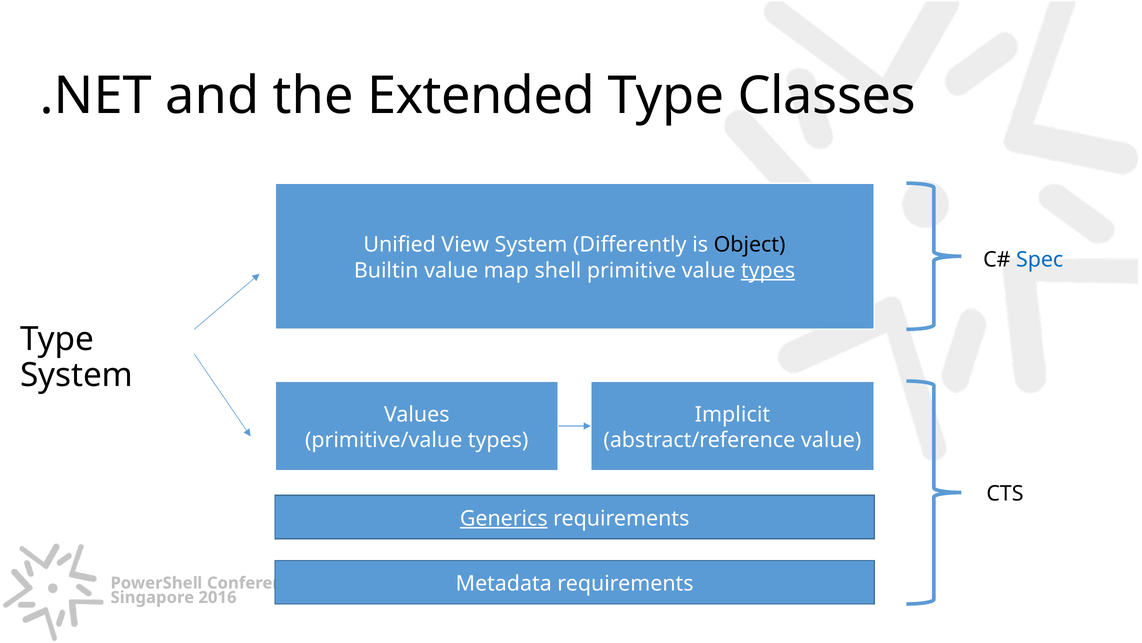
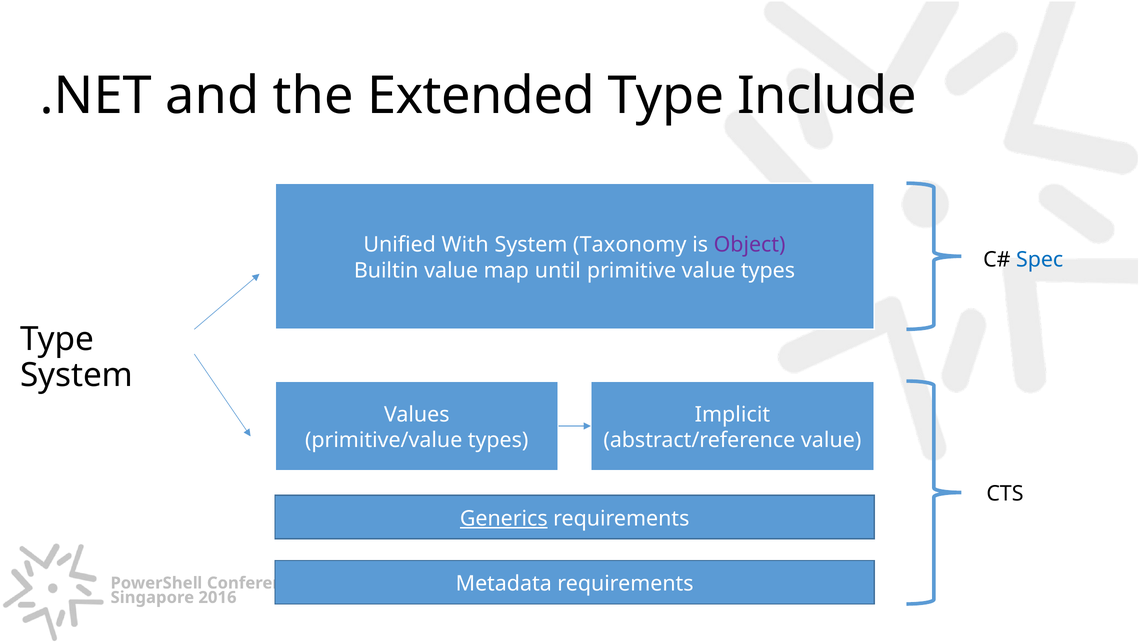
Classes: Classes -> Include
View: View -> With
Differently: Differently -> Taxonomy
Object colour: black -> purple
shell: shell -> until
types at (768, 270) underline: present -> none
